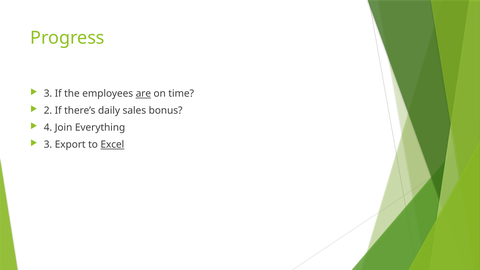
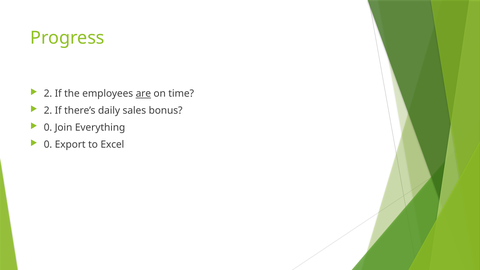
3 at (48, 94): 3 -> 2
4 at (48, 128): 4 -> 0
3 at (48, 145): 3 -> 0
Excel underline: present -> none
